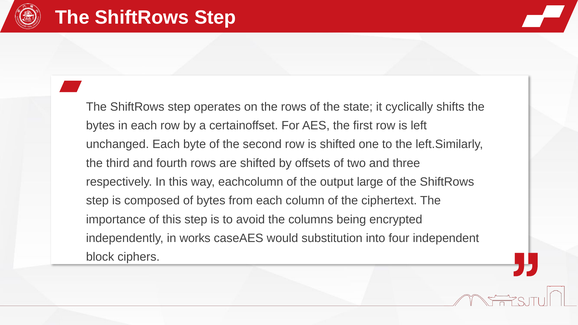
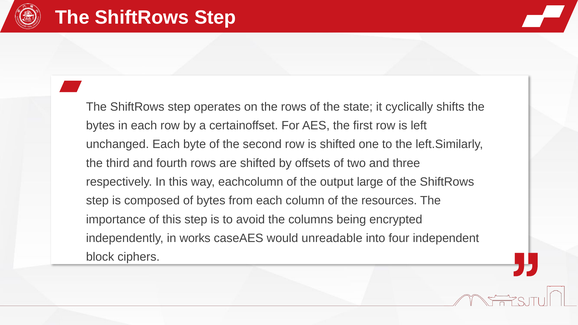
ciphertext: ciphertext -> resources
substitution: substitution -> unreadable
